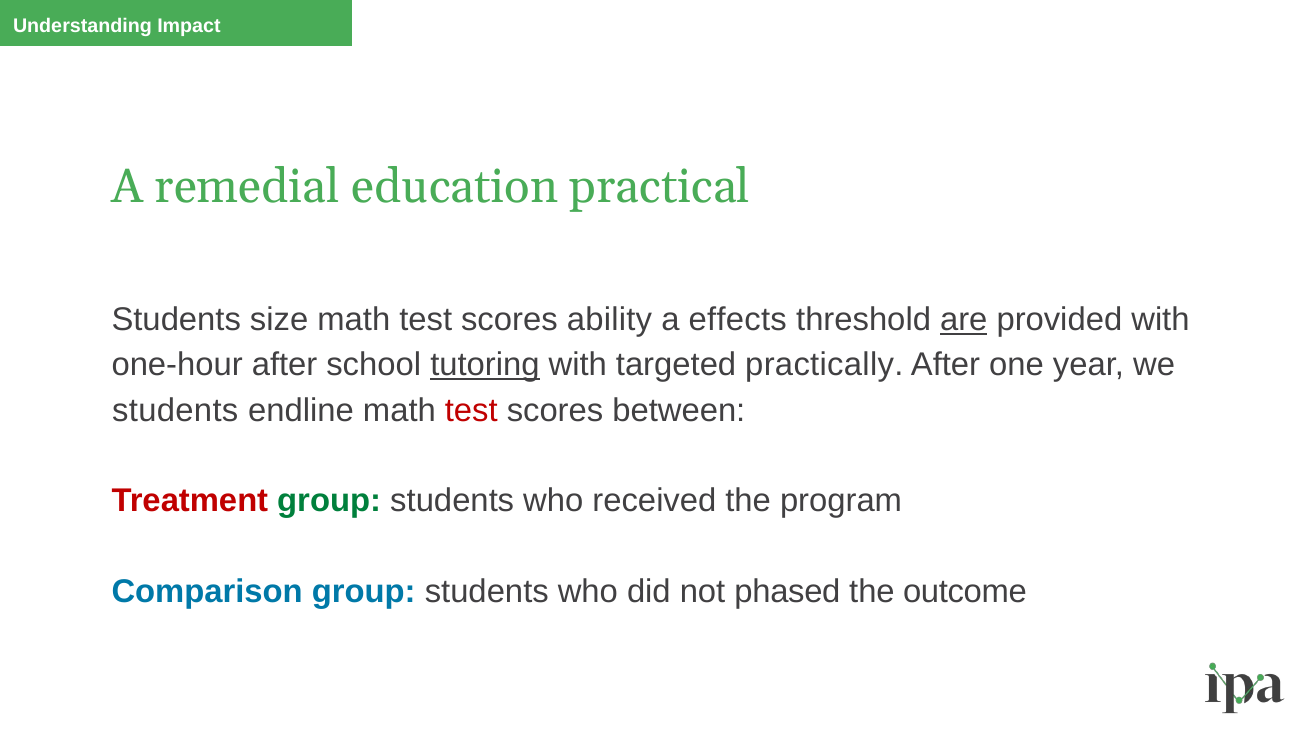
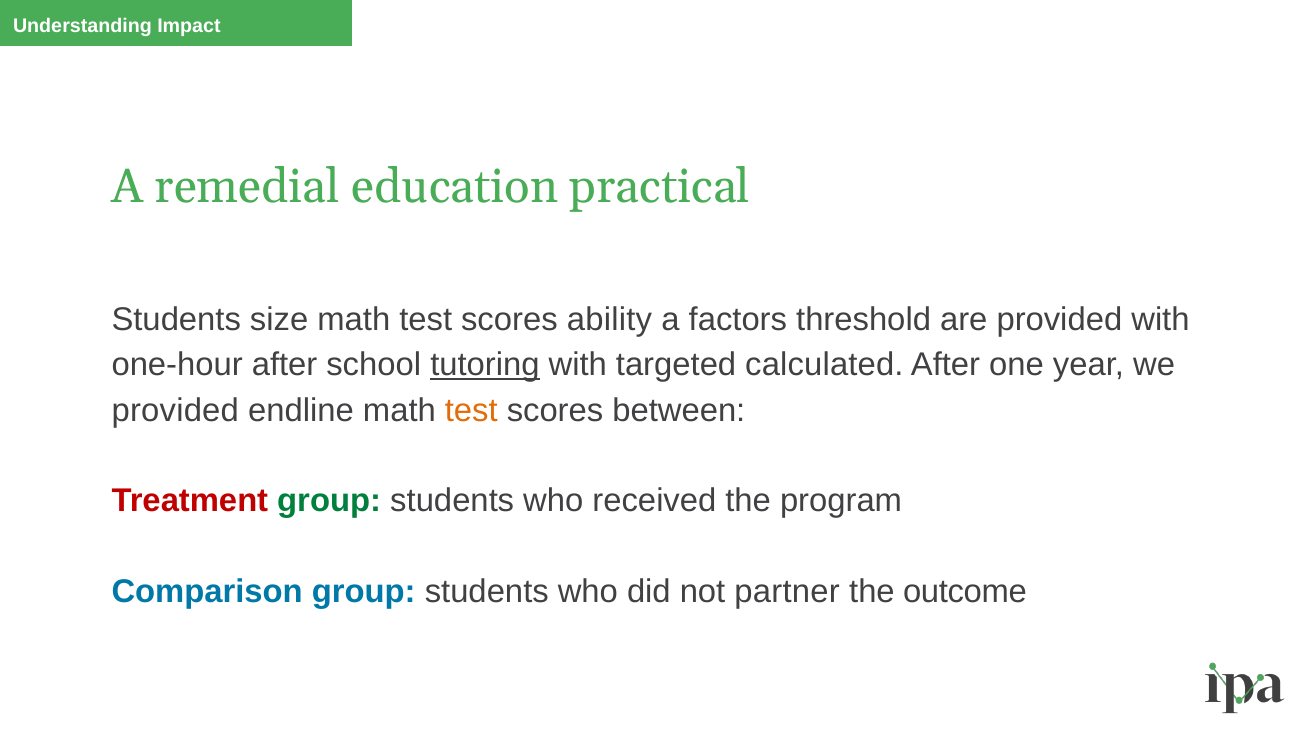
effects: effects -> factors
are underline: present -> none
practically: practically -> calculated
students at (175, 410): students -> provided
test at (471, 410) colour: red -> orange
phased: phased -> partner
